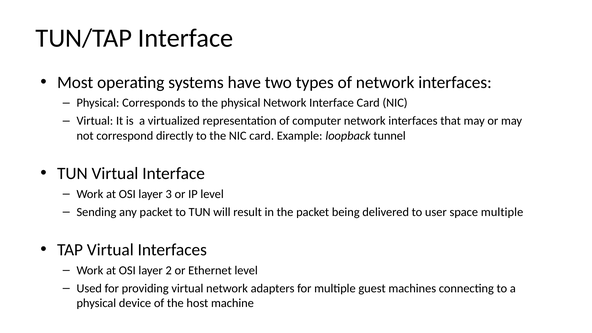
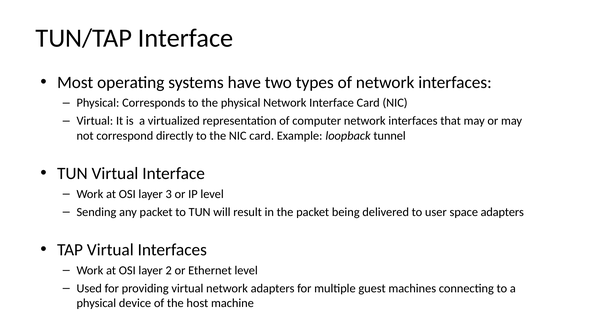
space multiple: multiple -> adapters
